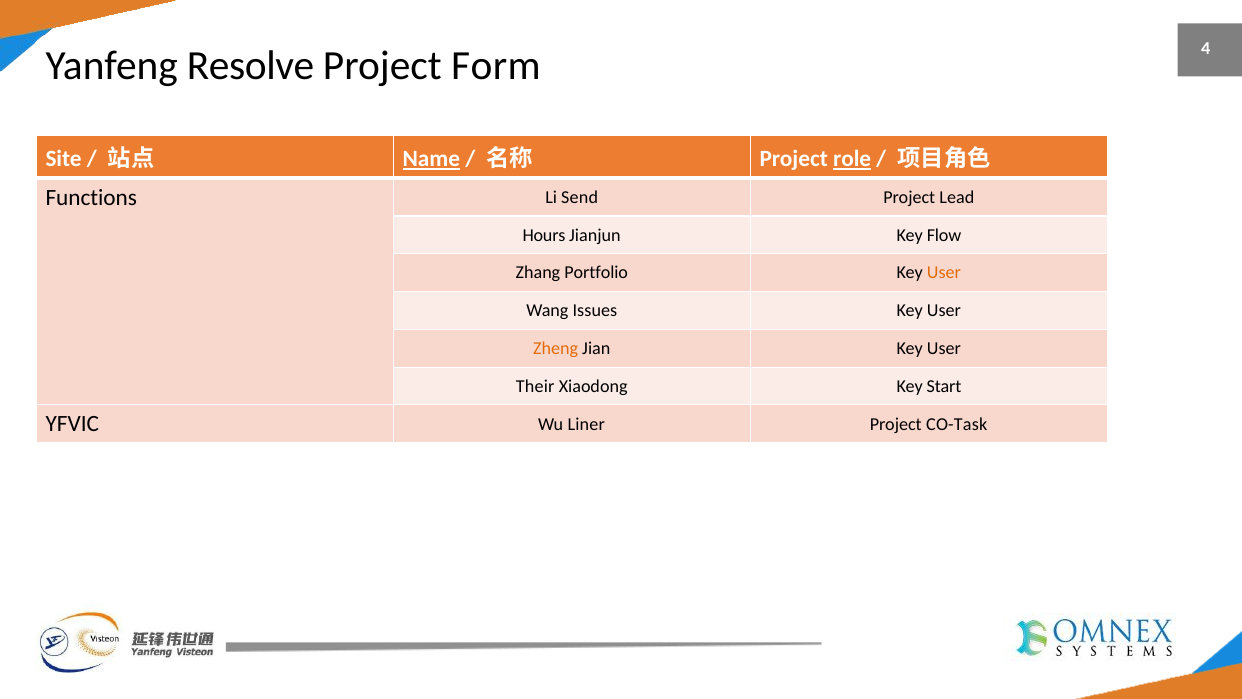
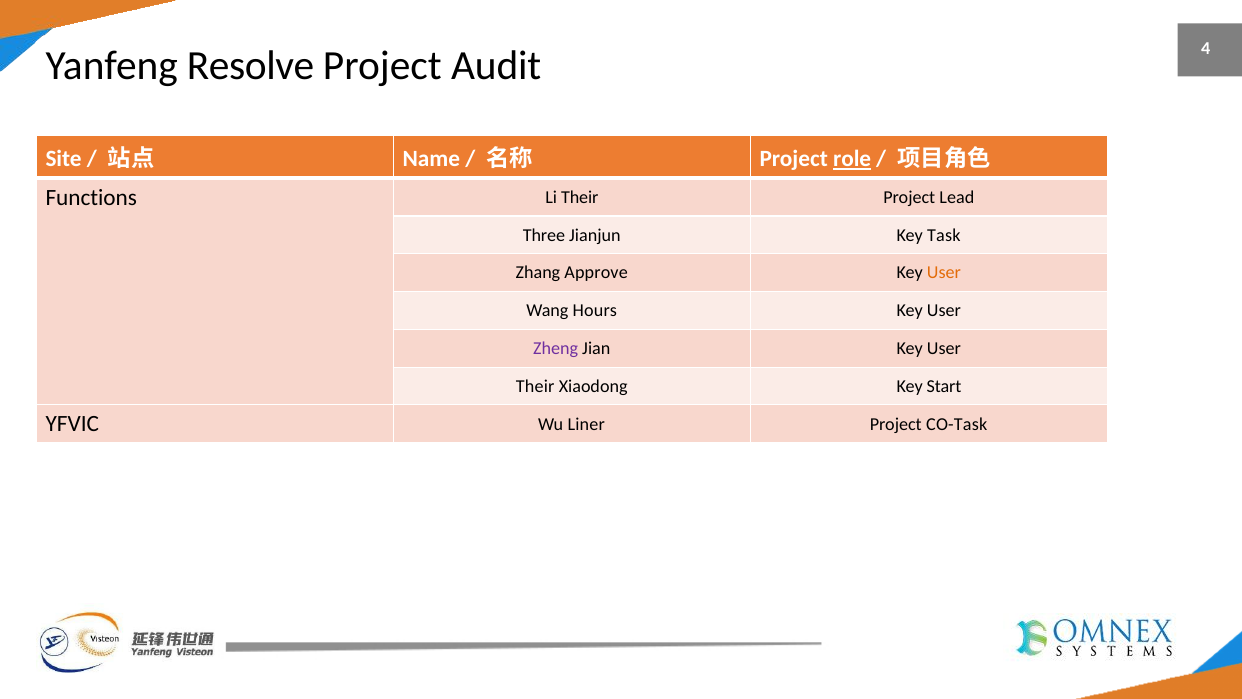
Form: Form -> Audit
Name underline: present -> none
Li Send: Send -> Their
Hours: Hours -> Three
Flow: Flow -> Task
Portfolio: Portfolio -> Approve
Issues: Issues -> Hours
Zheng colour: orange -> purple
